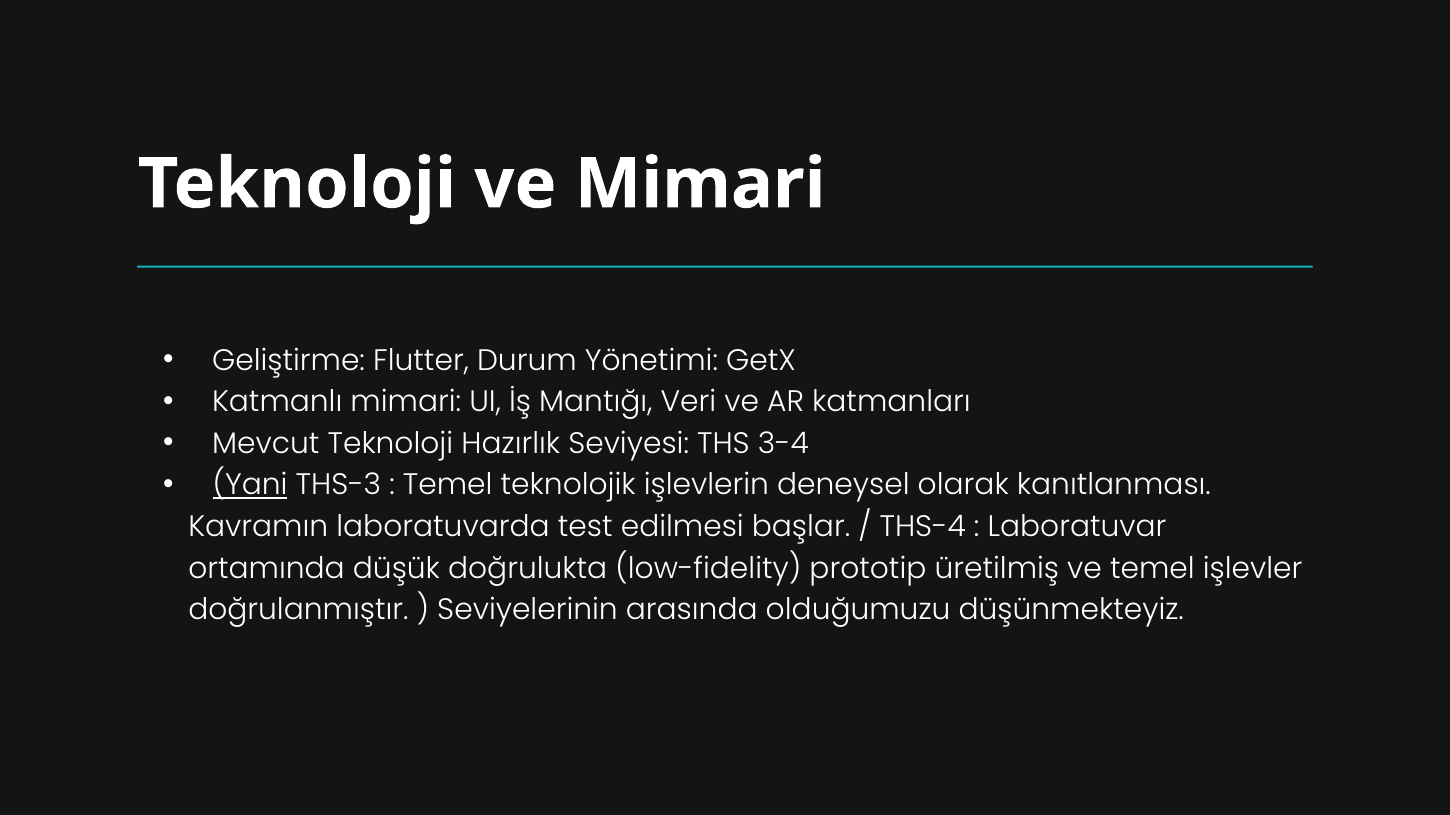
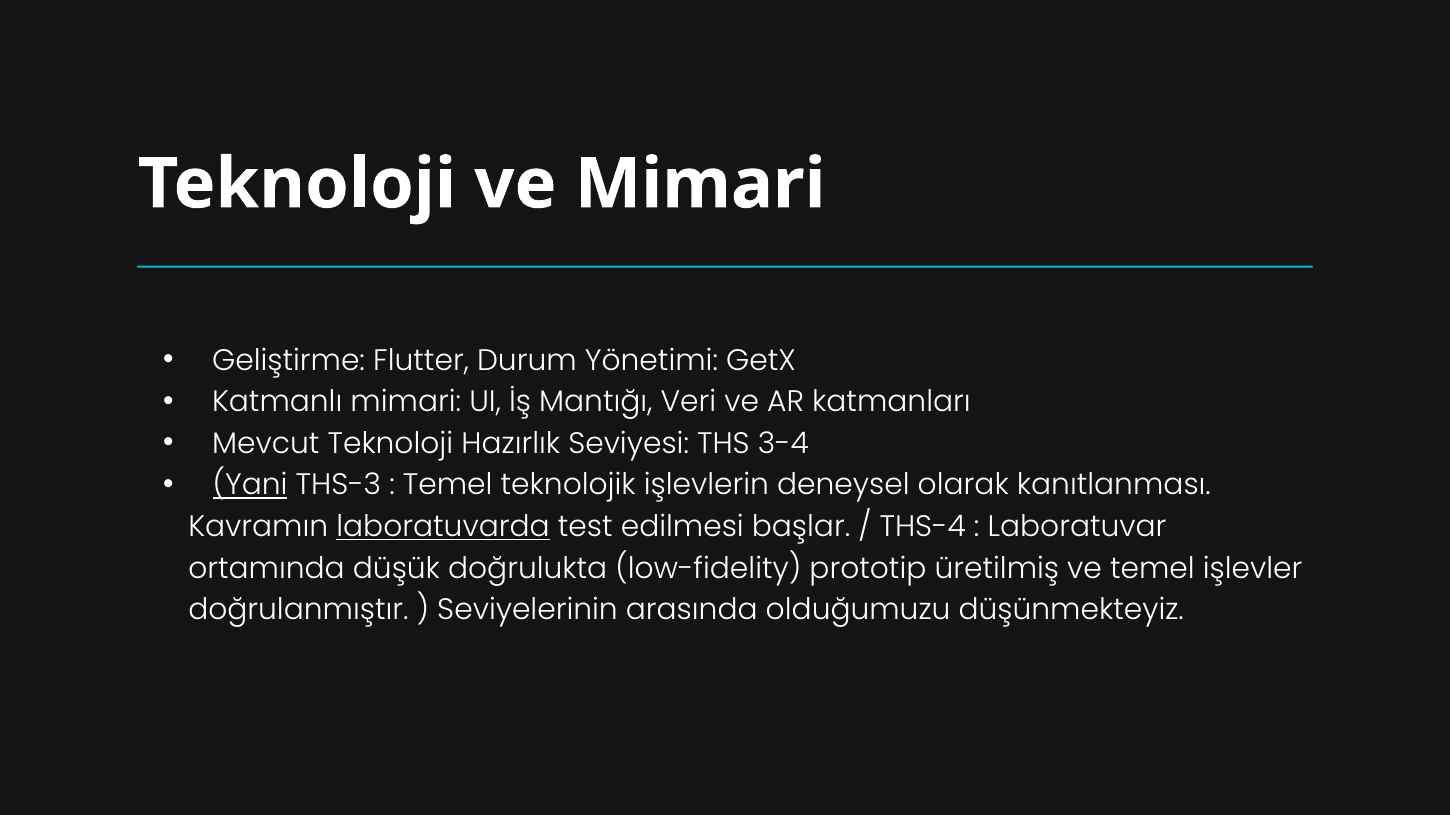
laboratuvarda underline: none -> present
